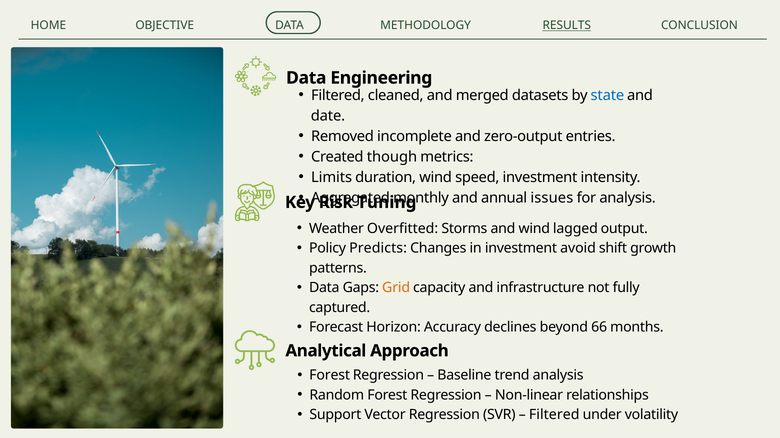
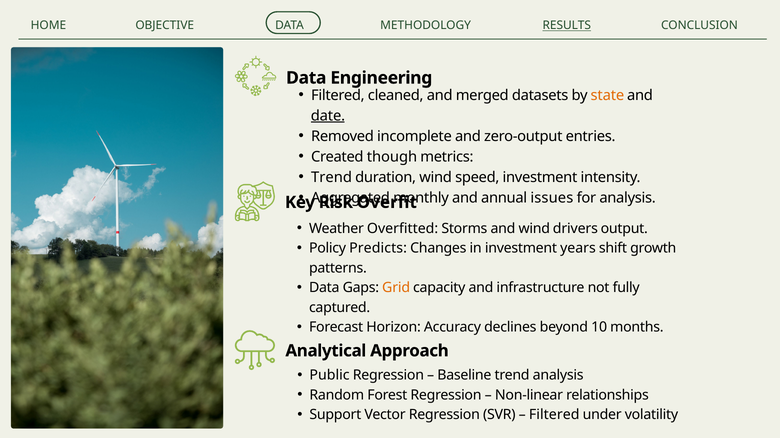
state colour: blue -> orange
date underline: none -> present
Limits at (332, 178): Limits -> Trend
Tuning: Tuning -> Overfit
lagged: lagged -> drivers
avoid: avoid -> years
66: 66 -> 10
Forest at (330, 376): Forest -> Public
